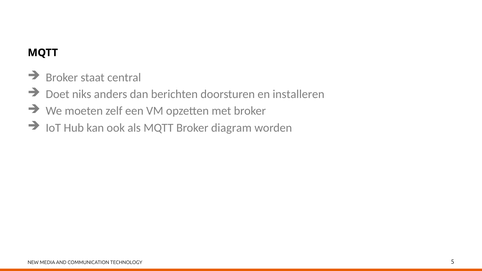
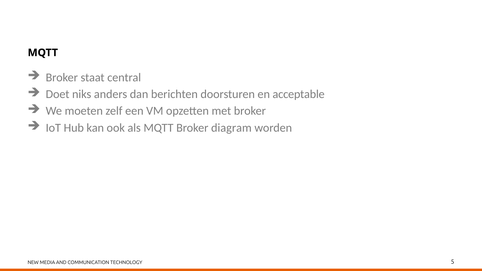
installeren: installeren -> acceptable
